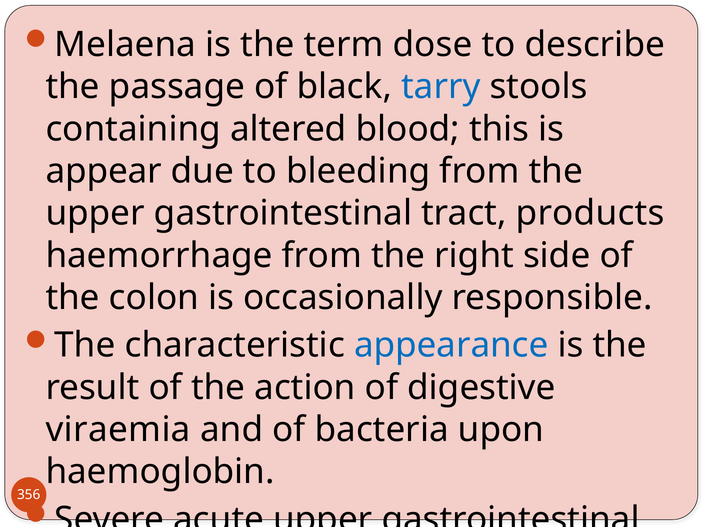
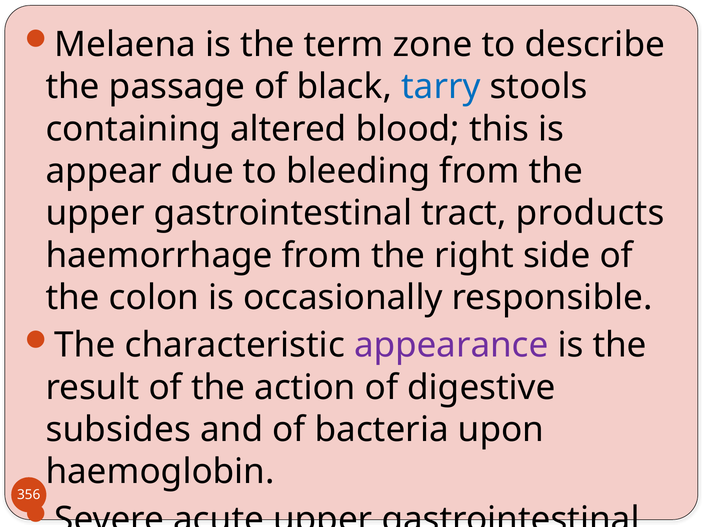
dose: dose -> zone
appearance colour: blue -> purple
viraemia: viraemia -> subsides
